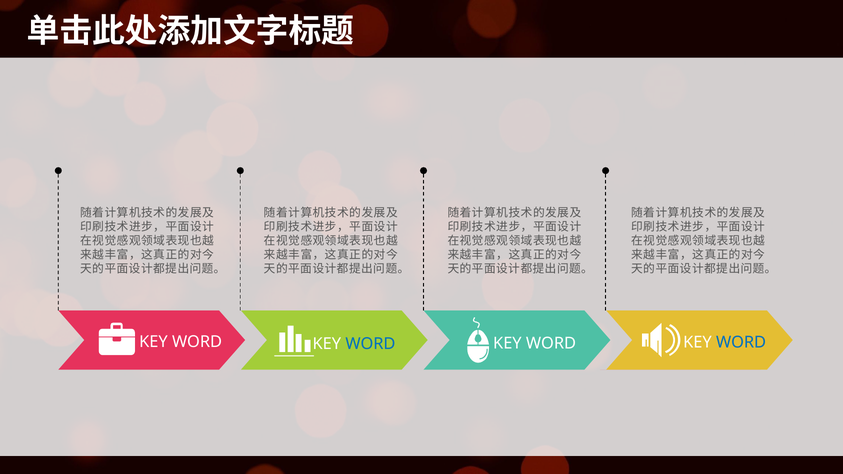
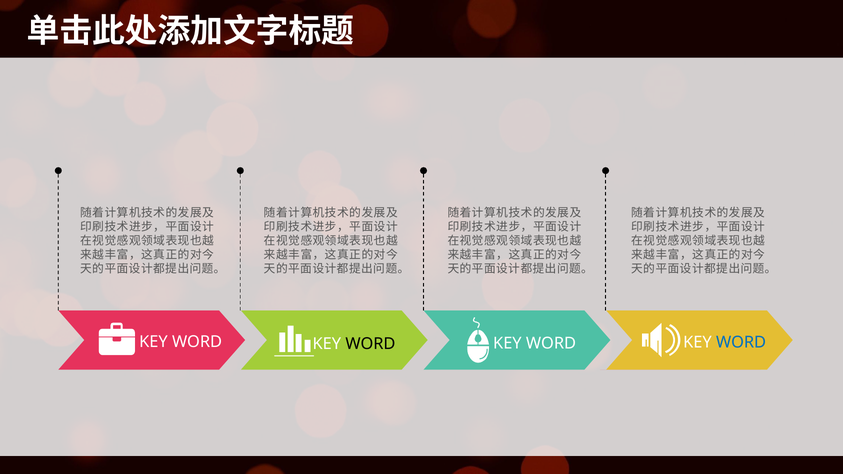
WORD at (370, 344) colour: blue -> black
